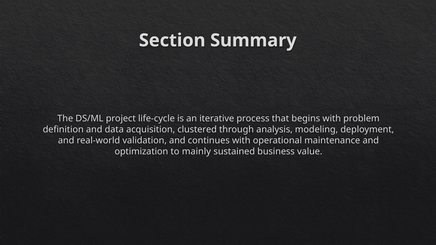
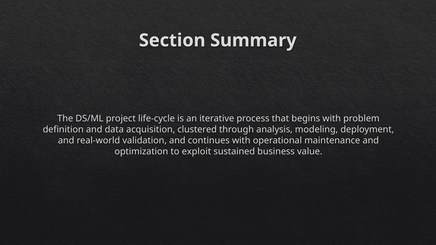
mainly: mainly -> exploit
